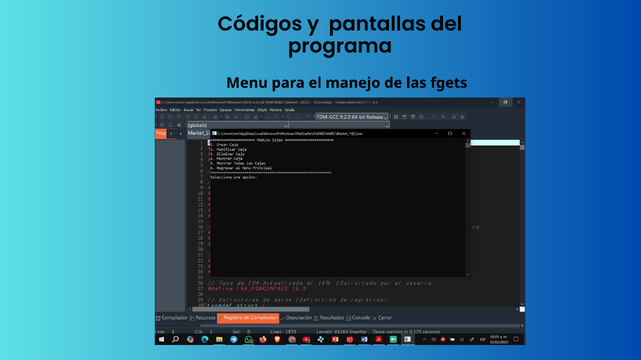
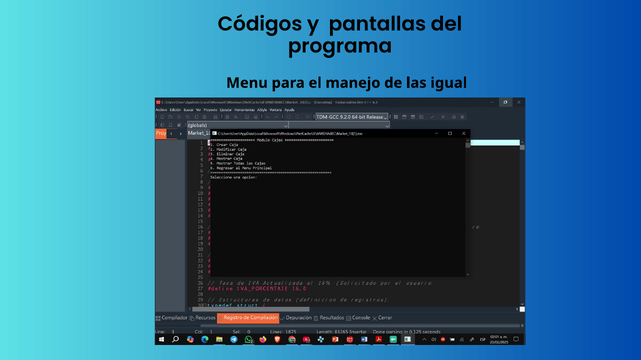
fgets: fgets -> igual
